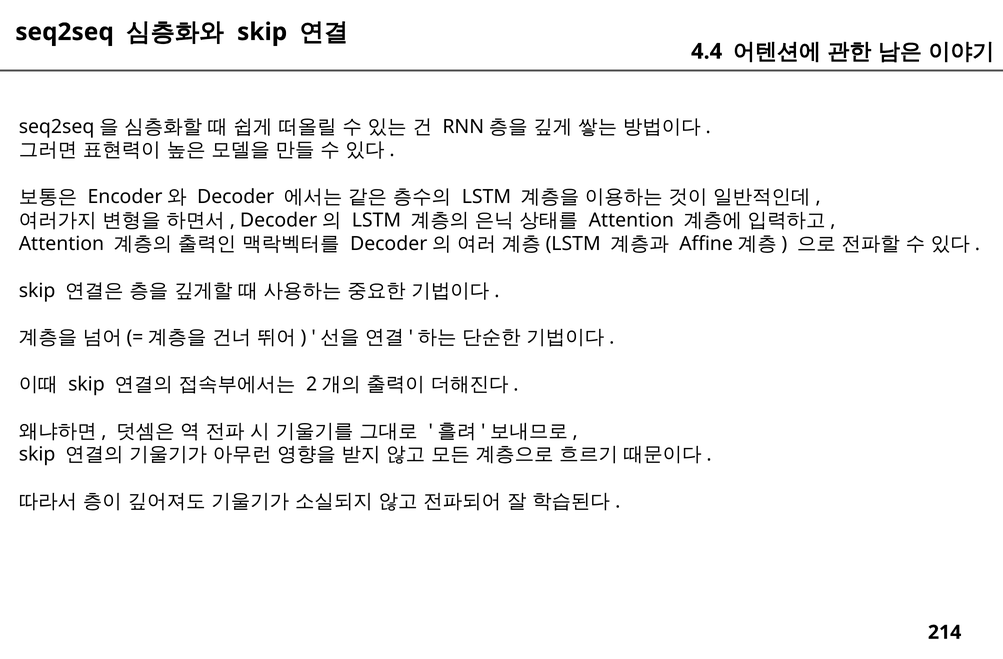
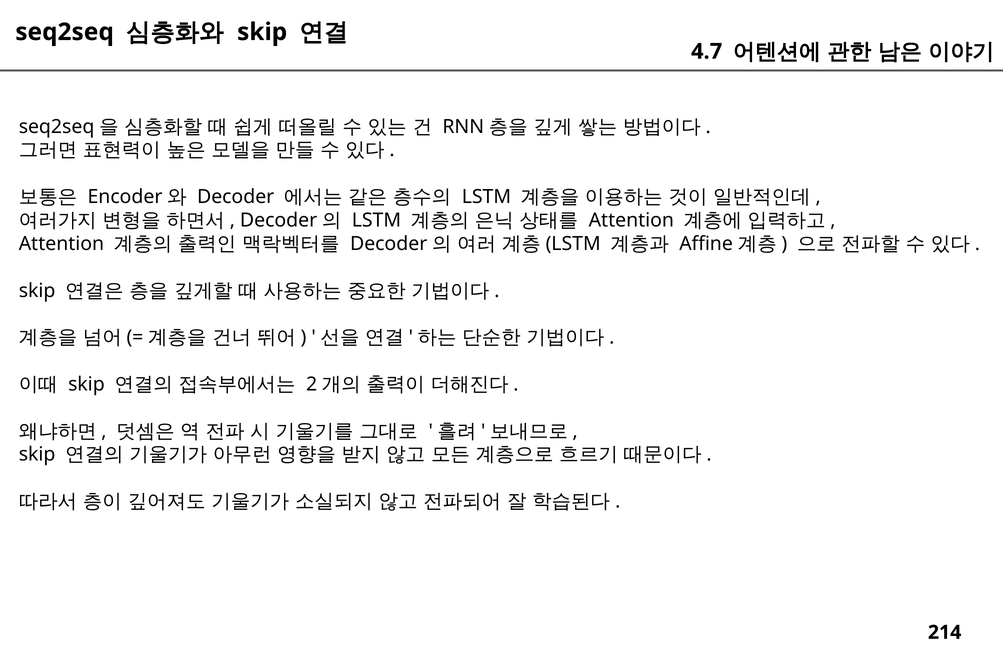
4.4: 4.4 -> 4.7
